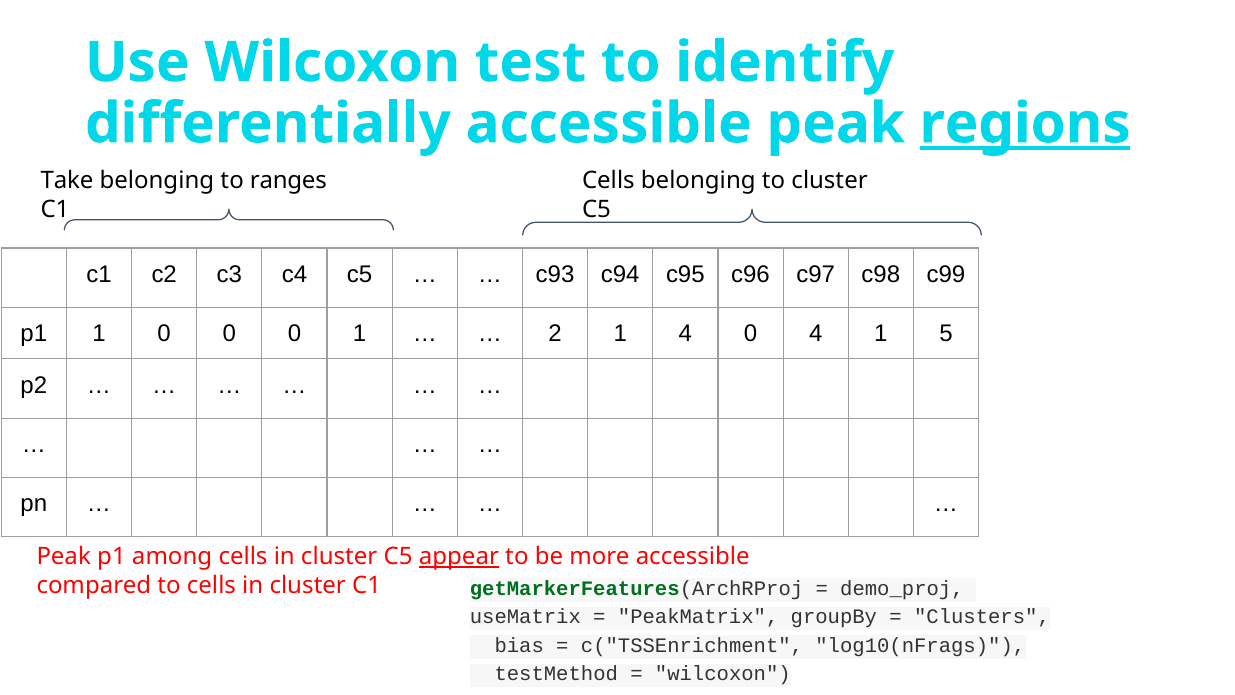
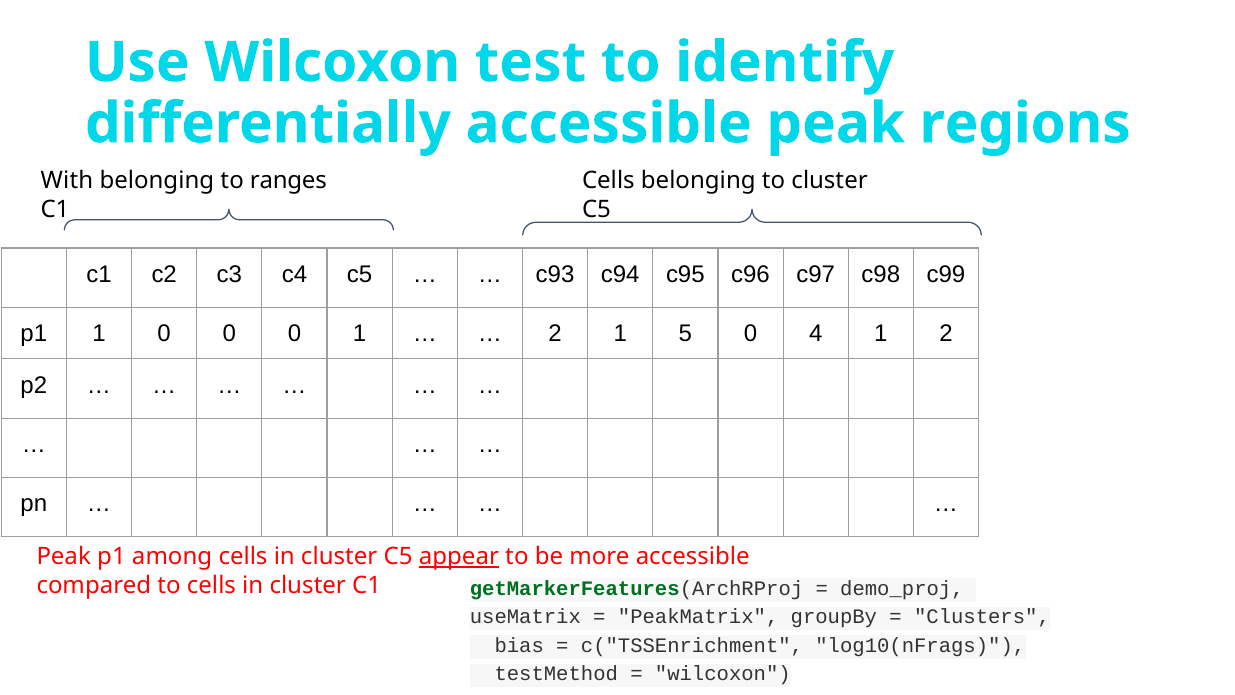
regions underline: present -> none
Take: Take -> With
1 4: 4 -> 5
1 5: 5 -> 2
